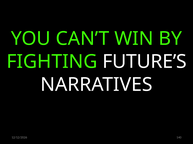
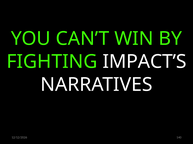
FUTURE’S: FUTURE’S -> IMPACT’S
